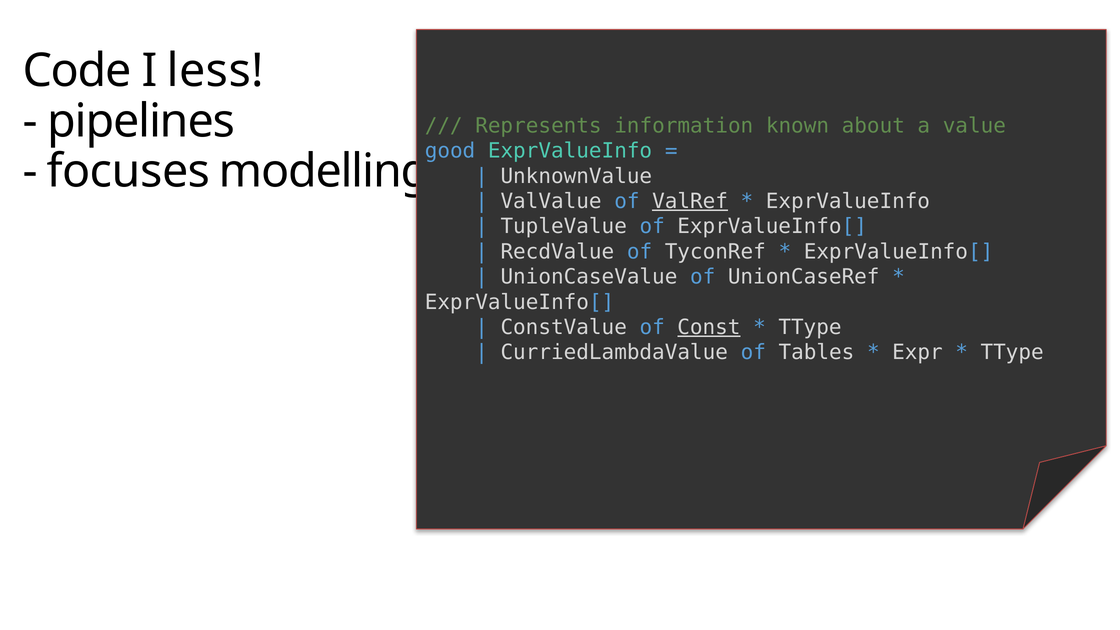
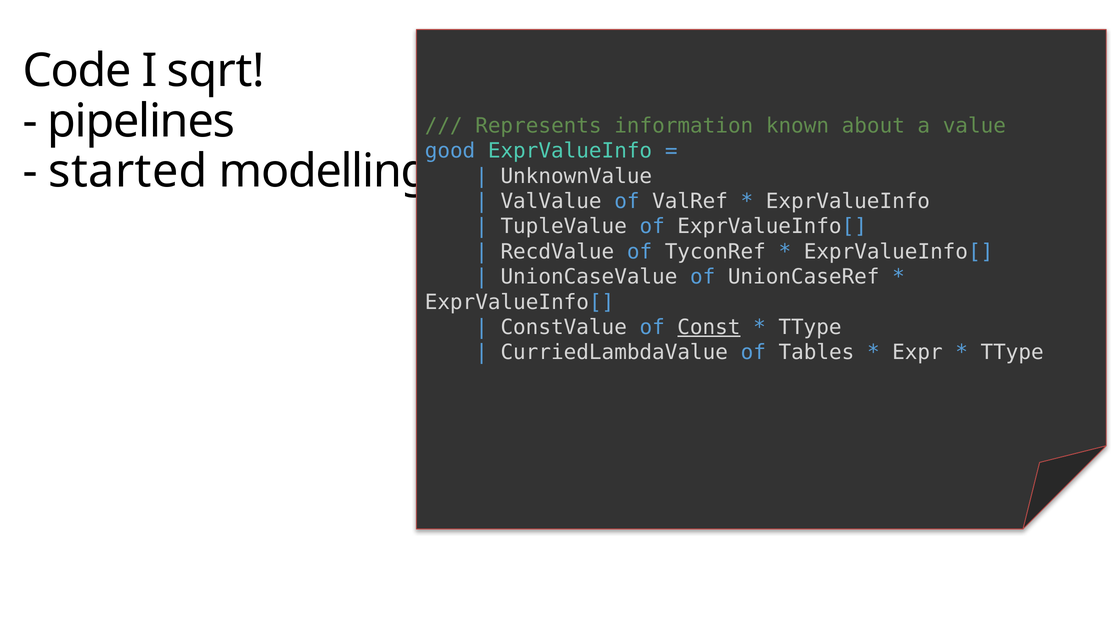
less: less -> sqrt
focuses: focuses -> started
ValRef underline: present -> none
